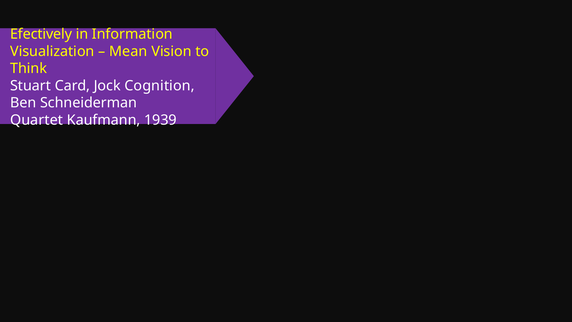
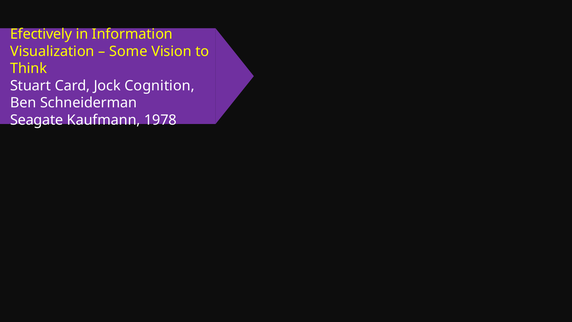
Mean: Mean -> Some
Quartet: Quartet -> Seagate
1939: 1939 -> 1978
